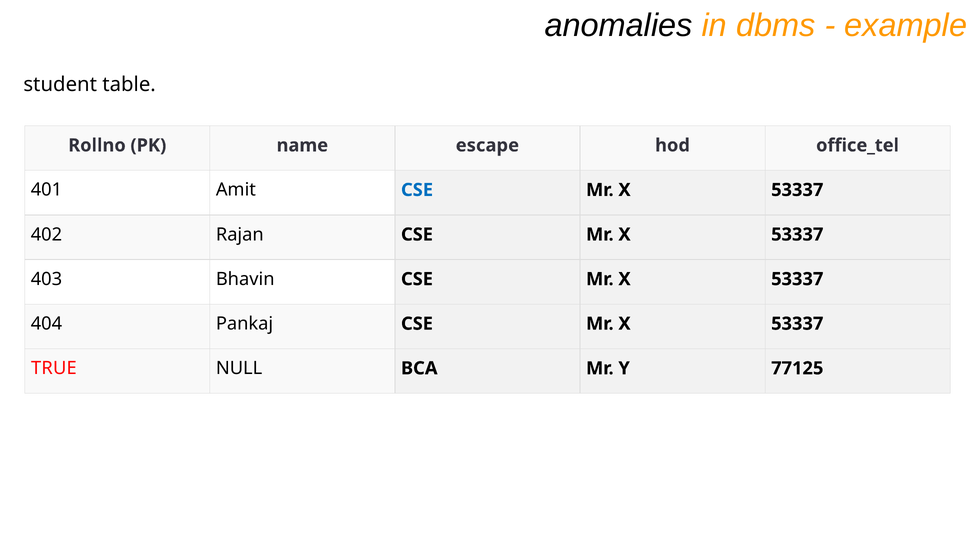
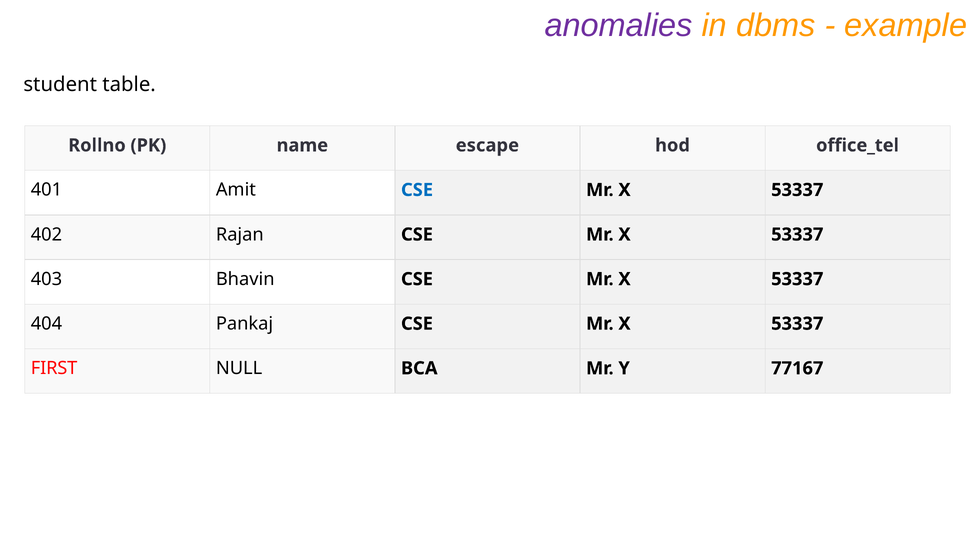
anomalies colour: black -> purple
TRUE: TRUE -> FIRST
77125: 77125 -> 77167
